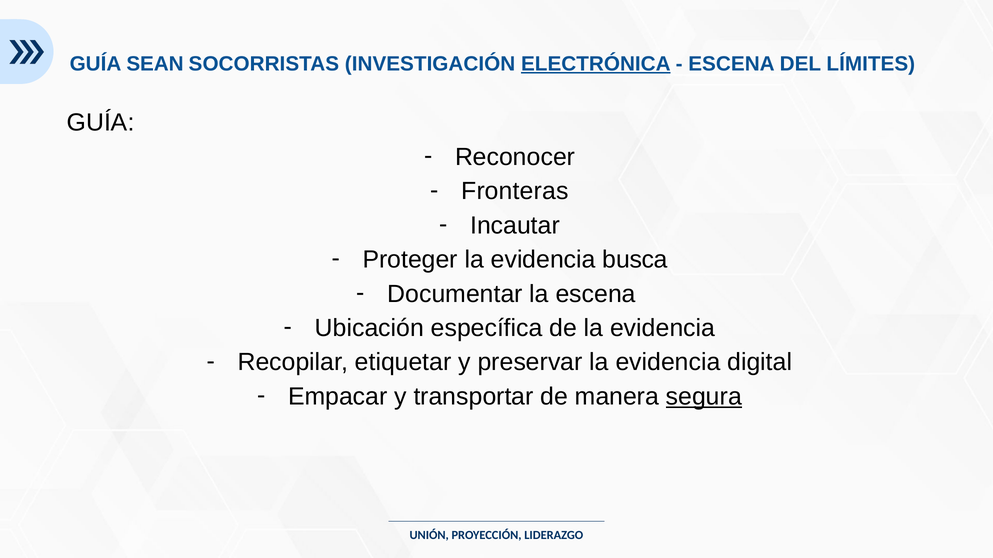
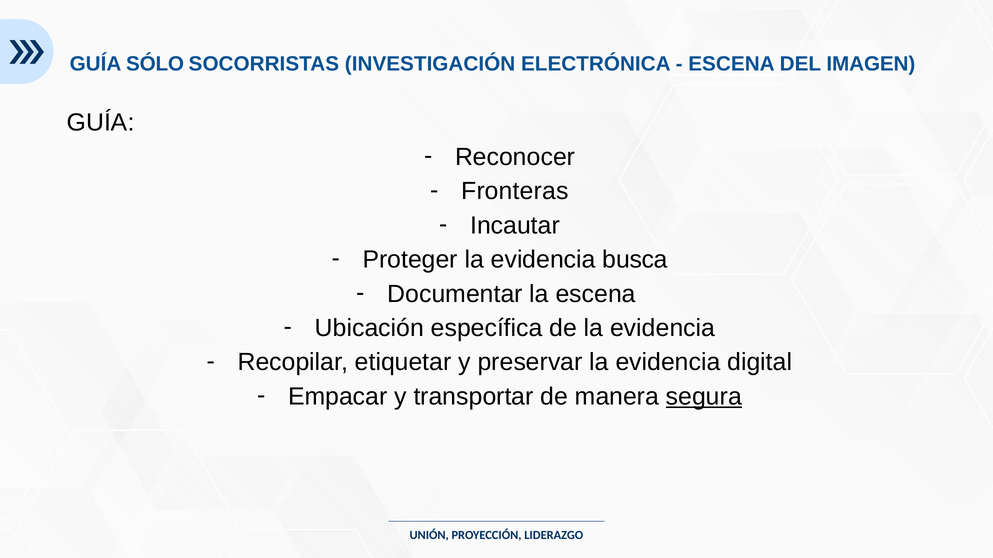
SEAN: SEAN -> SÓLO
ELECTRÓNICA underline: present -> none
LÍMITES: LÍMITES -> IMAGEN
